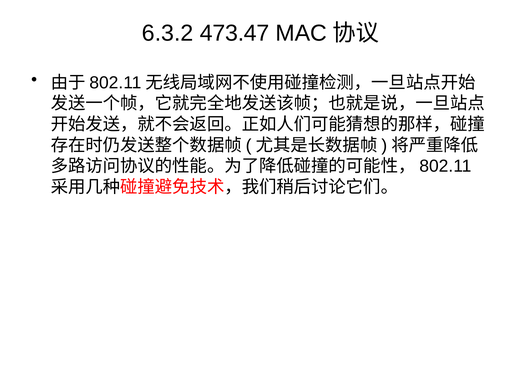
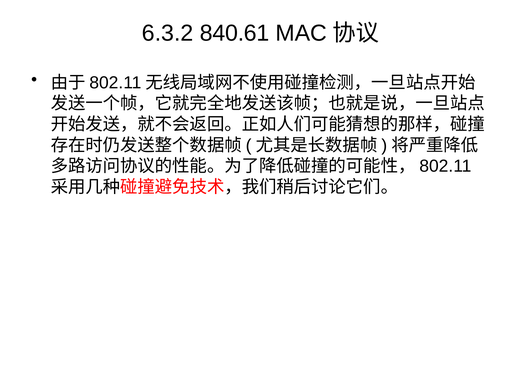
473.47: 473.47 -> 840.61
